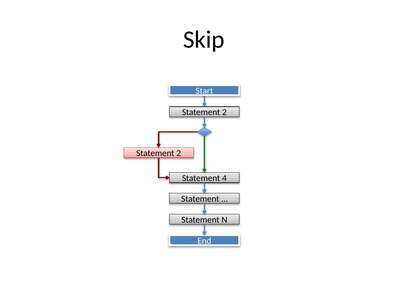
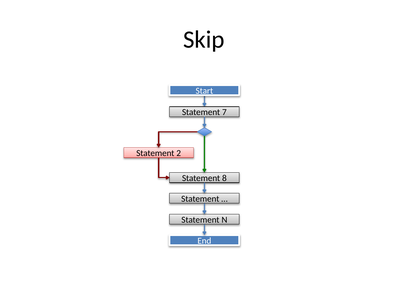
2 at (224, 112): 2 -> 7
4: 4 -> 8
